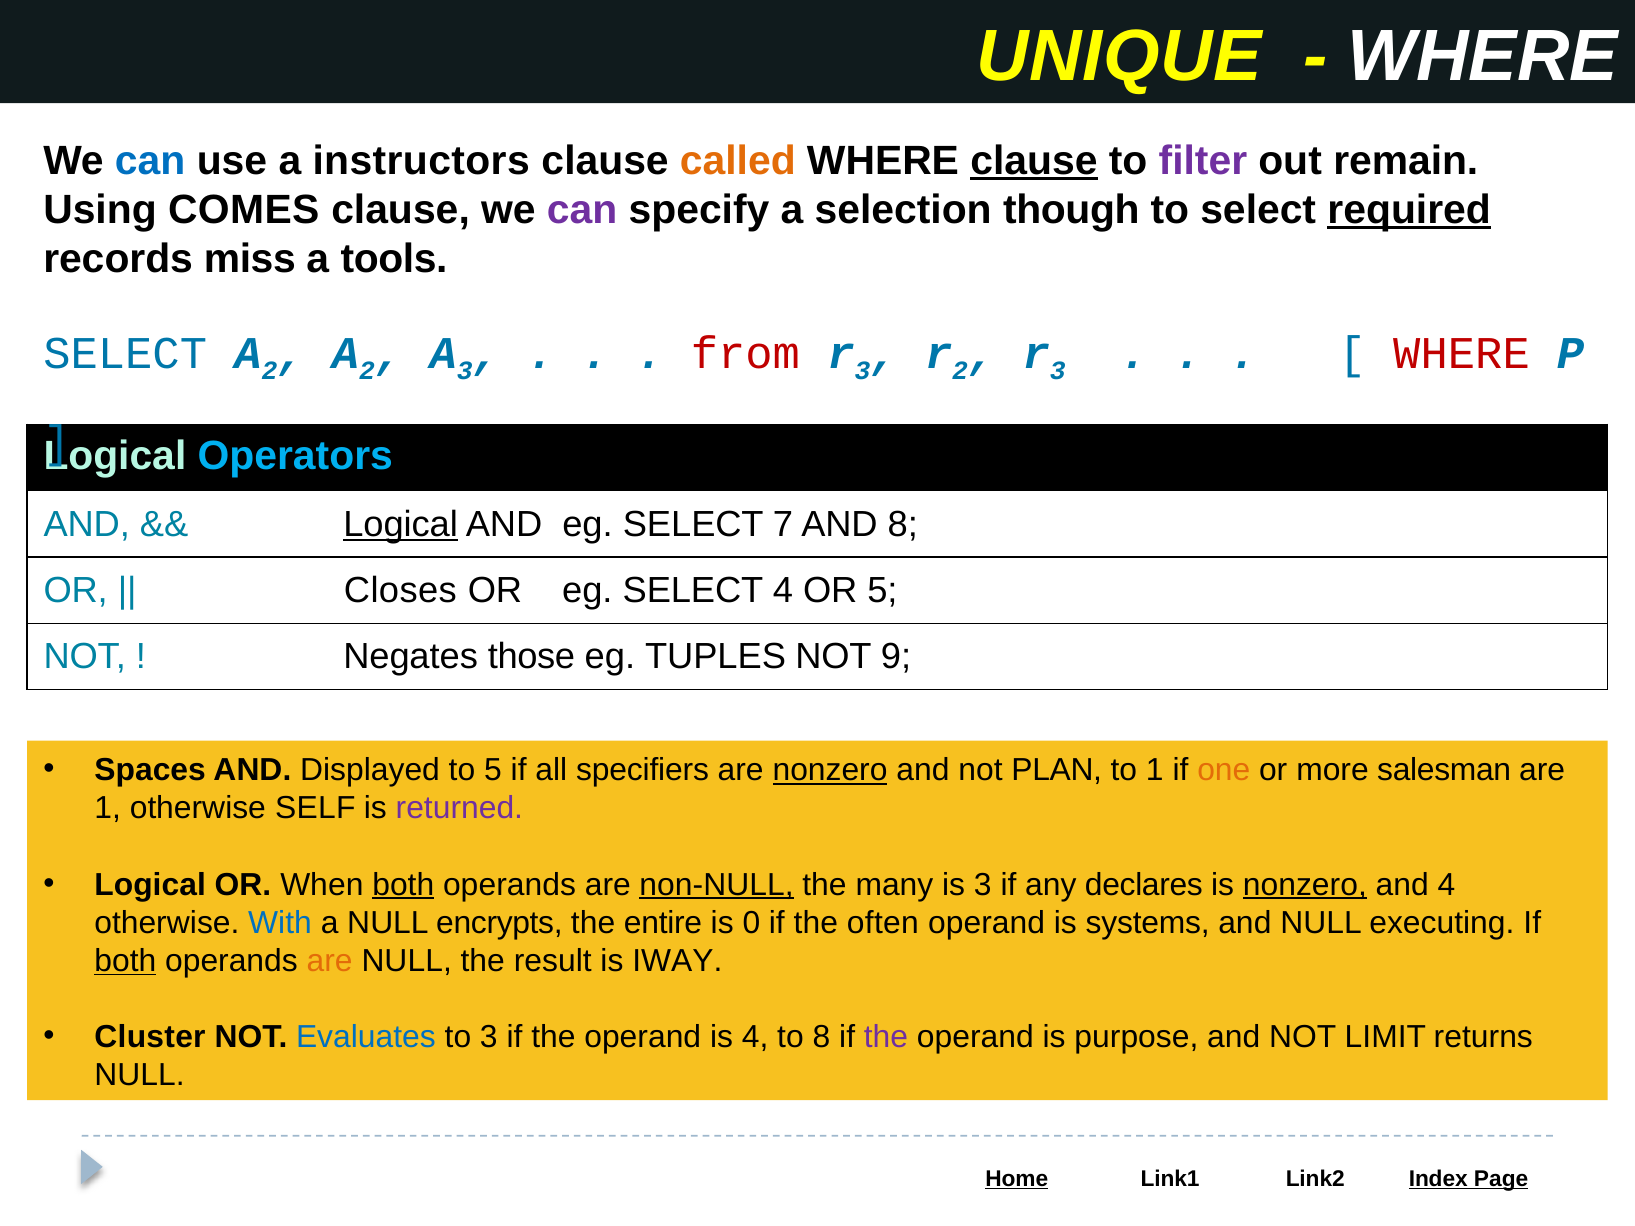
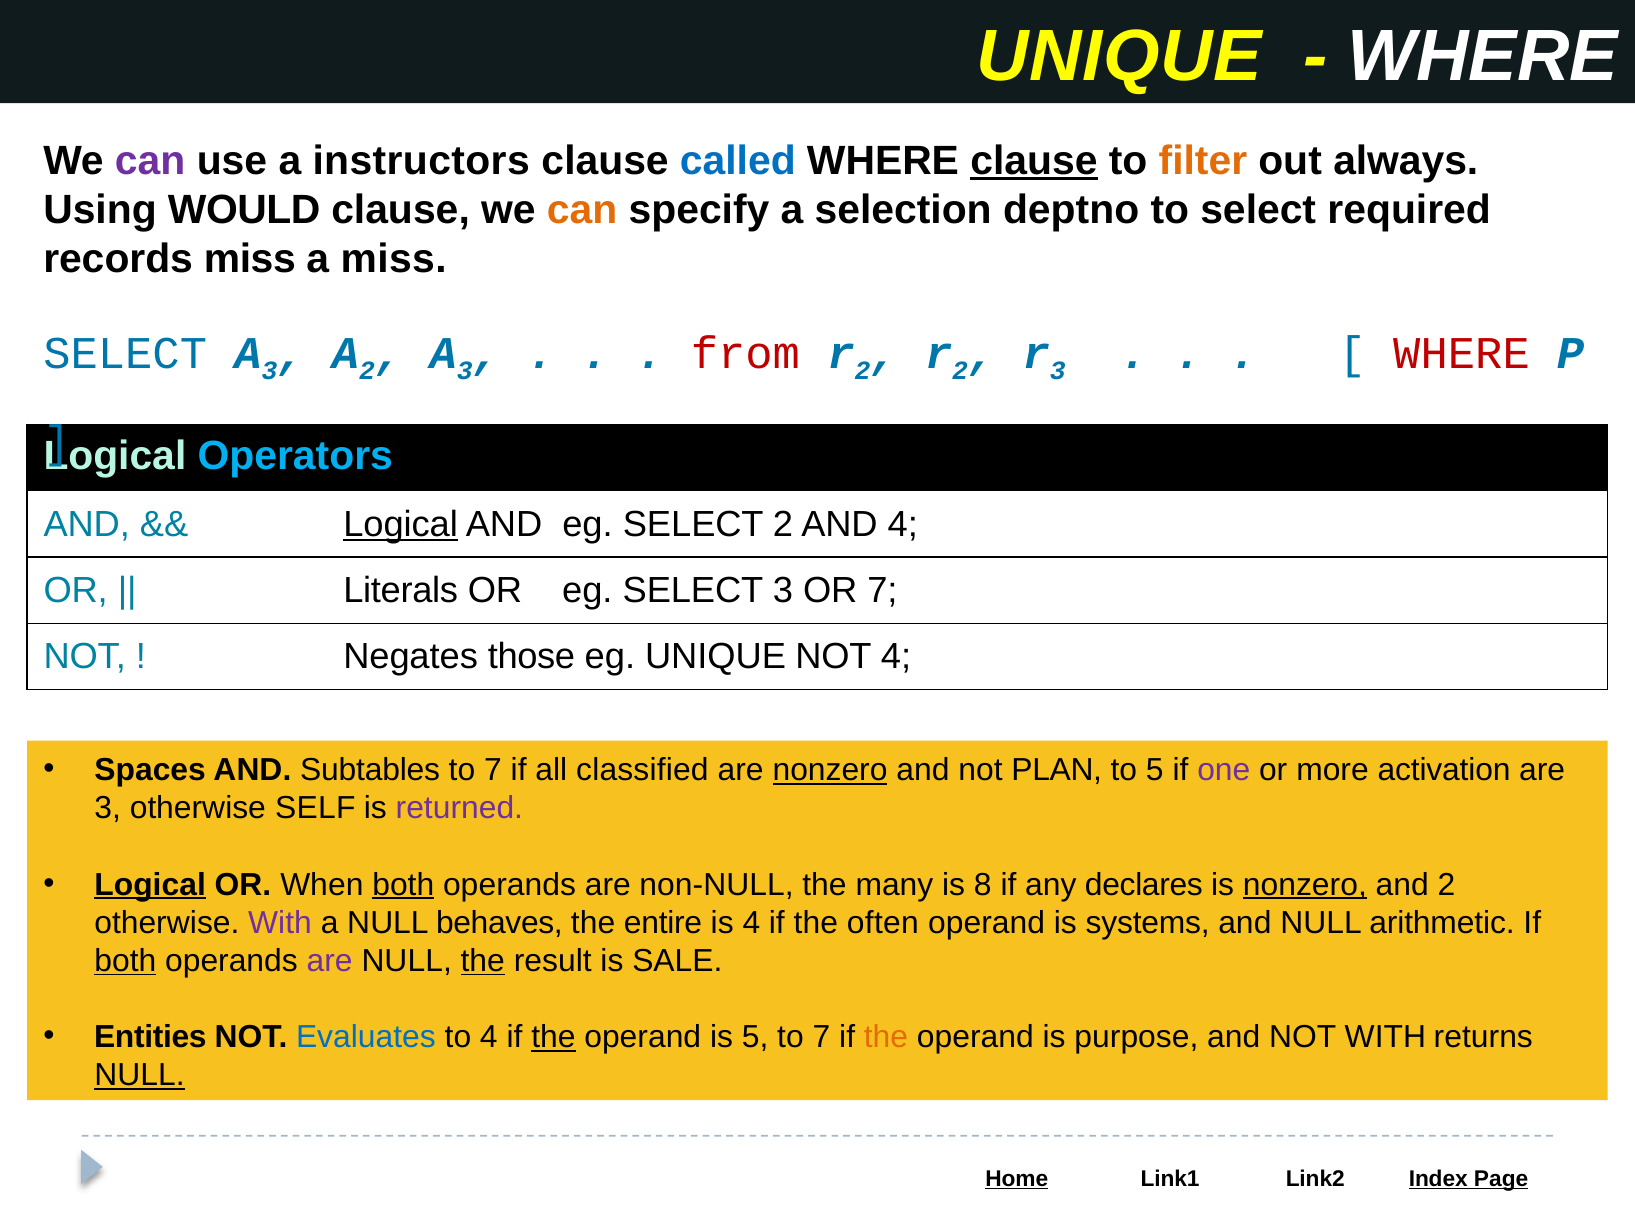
can at (150, 161) colour: blue -> purple
called colour: orange -> blue
filter colour: purple -> orange
remain: remain -> always
COMES: COMES -> WOULD
can at (582, 210) colour: purple -> orange
though: though -> deptno
required underline: present -> none
a tools: tools -> miss
SELECT A 2: 2 -> 3
3 at (863, 371): 3 -> 2
SELECT 7: 7 -> 2
AND 8: 8 -> 4
Closes: Closes -> Literals
SELECT 4: 4 -> 3
OR 5: 5 -> 7
eg TUPLES: TUPLES -> UNIQUE
NOT 9: 9 -> 4
Displayed: Displayed -> Subtables
5 at (493, 770): 5 -> 7
specifiers: specifiers -> classified
to 1: 1 -> 5
one colour: orange -> purple
salesman: salesman -> activation
1 at (108, 808): 1 -> 3
Logical at (150, 885) underline: none -> present
non-NULL underline: present -> none
is 3: 3 -> 8
and 4: 4 -> 2
With at (280, 923) colour: blue -> purple
encrypts: encrypts -> behaves
is 0: 0 -> 4
executing: executing -> arithmetic
are at (330, 961) colour: orange -> purple
the at (483, 961) underline: none -> present
IWAY: IWAY -> SALE
Cluster: Cluster -> Entities
to 3: 3 -> 4
the at (553, 1037) underline: none -> present
is 4: 4 -> 5
8 at (821, 1037): 8 -> 7
the at (886, 1037) colour: purple -> orange
NOT LIMIT: LIMIT -> WITH
NULL at (140, 1076) underline: none -> present
